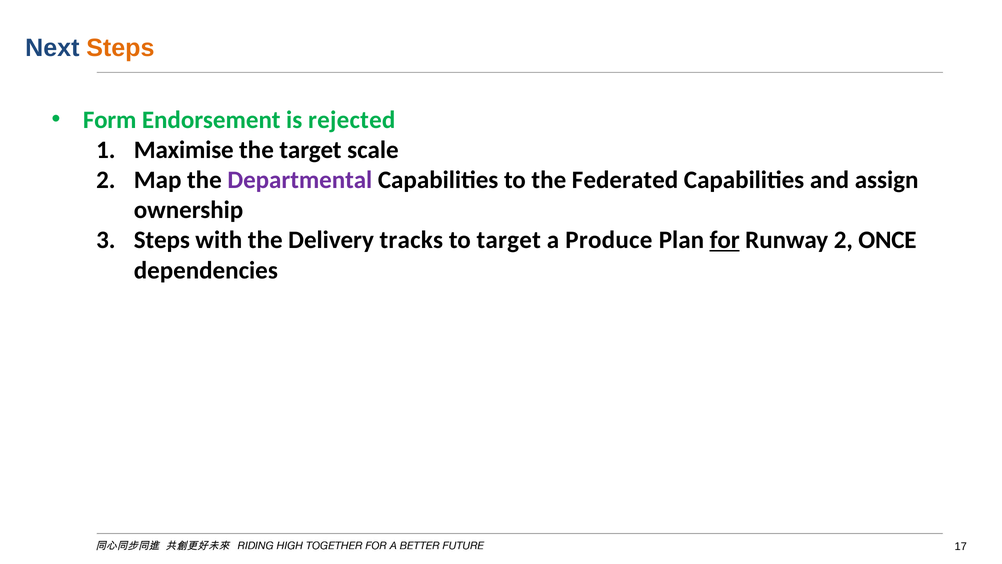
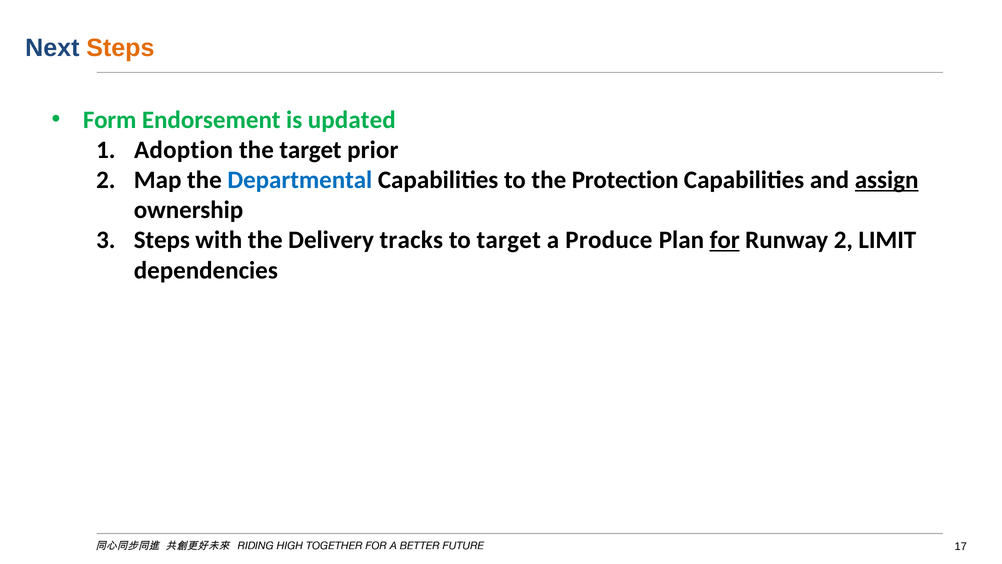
rejected: rejected -> updated
Maximise: Maximise -> Adoption
scale: scale -> prior
Departmental colour: purple -> blue
Federated: Federated -> Protection
assign underline: none -> present
ONCE: ONCE -> LIMIT
